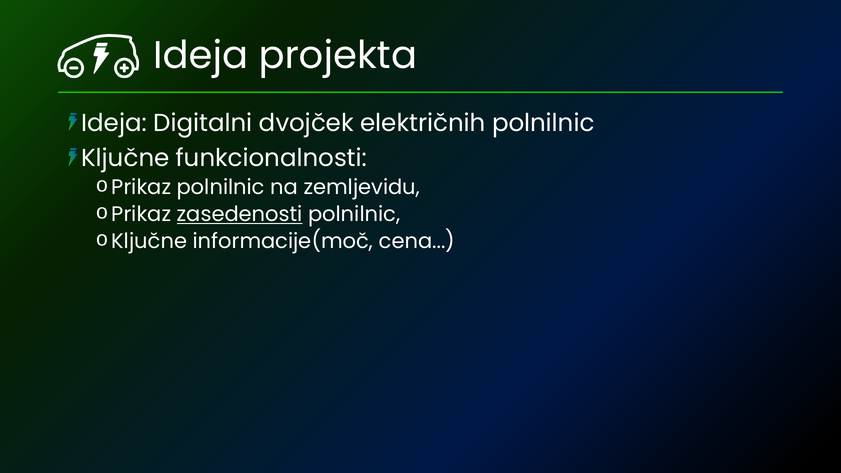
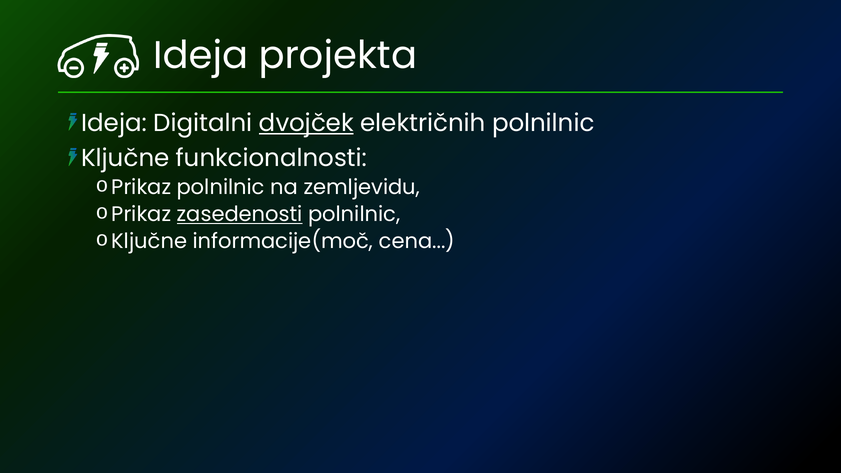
dvojček underline: none -> present
